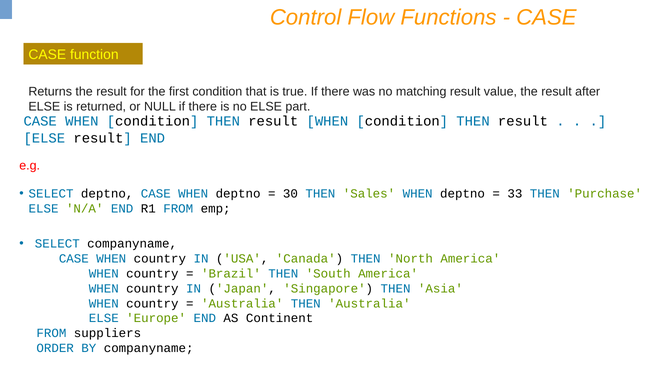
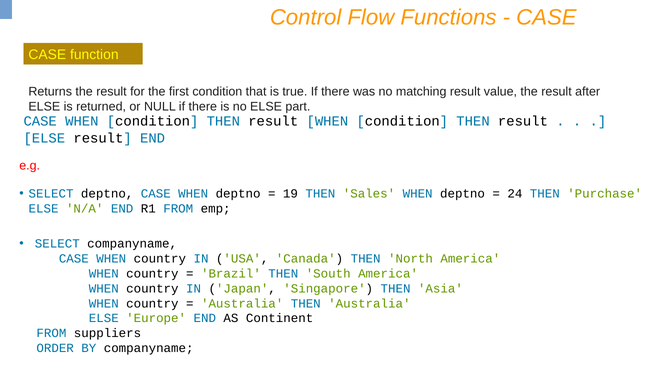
30: 30 -> 19
33: 33 -> 24
